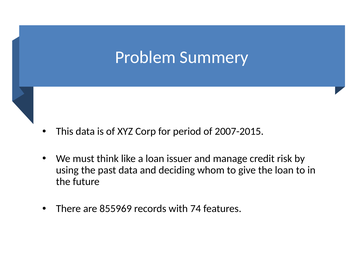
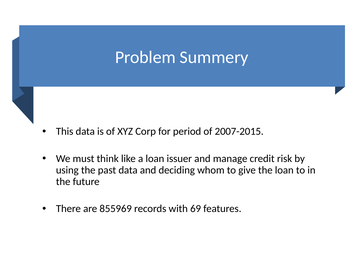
74: 74 -> 69
